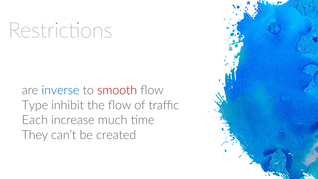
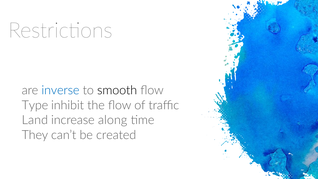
smooth colour: red -> black
Each: Each -> Land
much: much -> along
